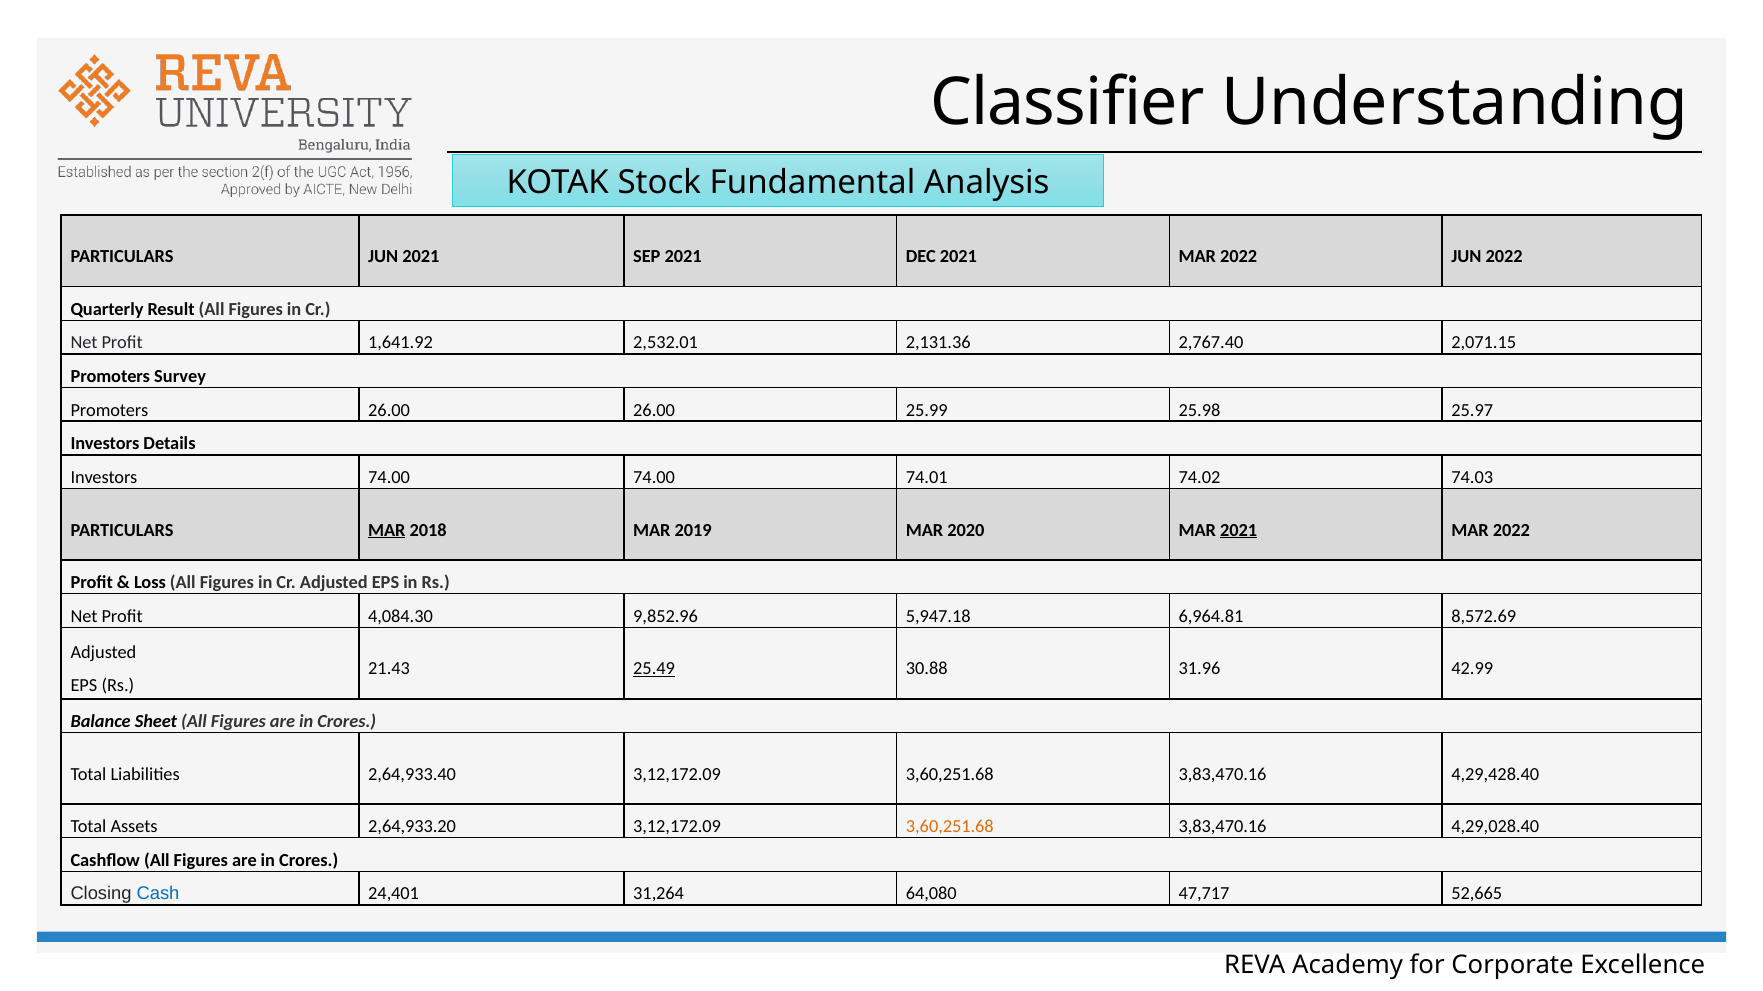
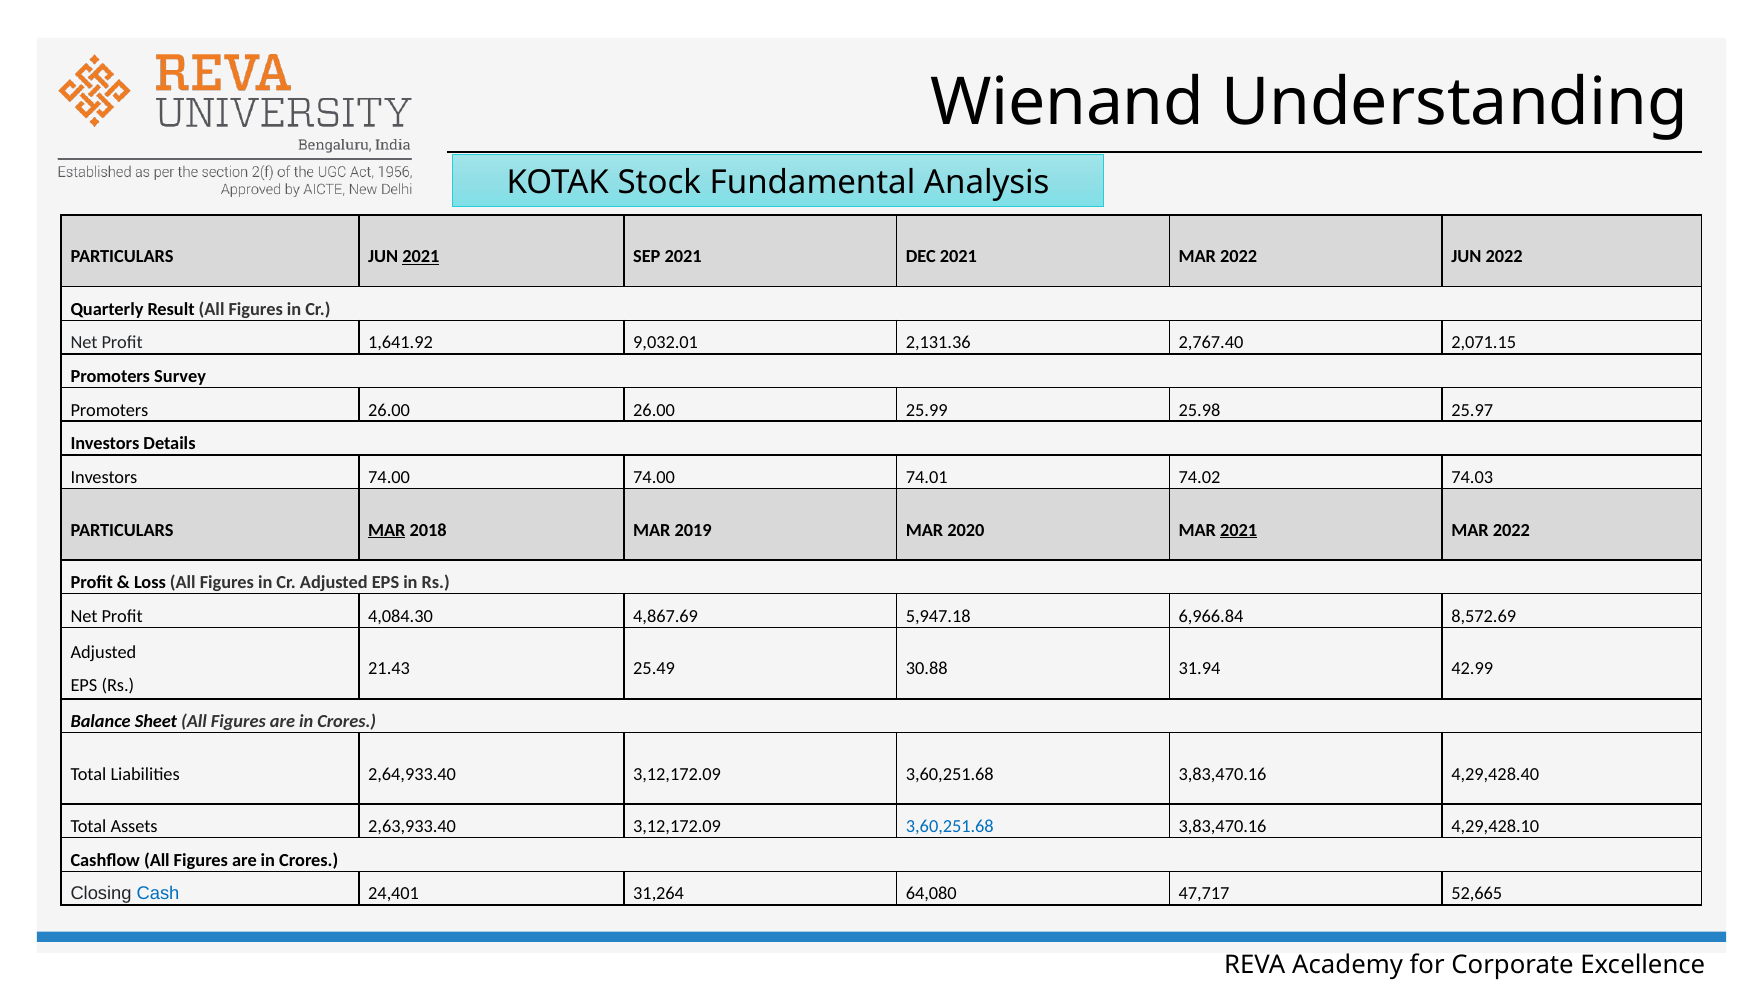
Classifier: Classifier -> Wienand
2021 at (421, 257) underline: none -> present
2,532.01: 2,532.01 -> 9,032.01
9,852.96: 9,852.96 -> 4,867.69
6,964.81: 6,964.81 -> 6,966.84
25.49 underline: present -> none
31.96: 31.96 -> 31.94
2,64,933.20: 2,64,933.20 -> 2,63,933.40
3,60,251.68 at (950, 827) colour: orange -> blue
4,29,028.40: 4,29,028.40 -> 4,29,428.10
